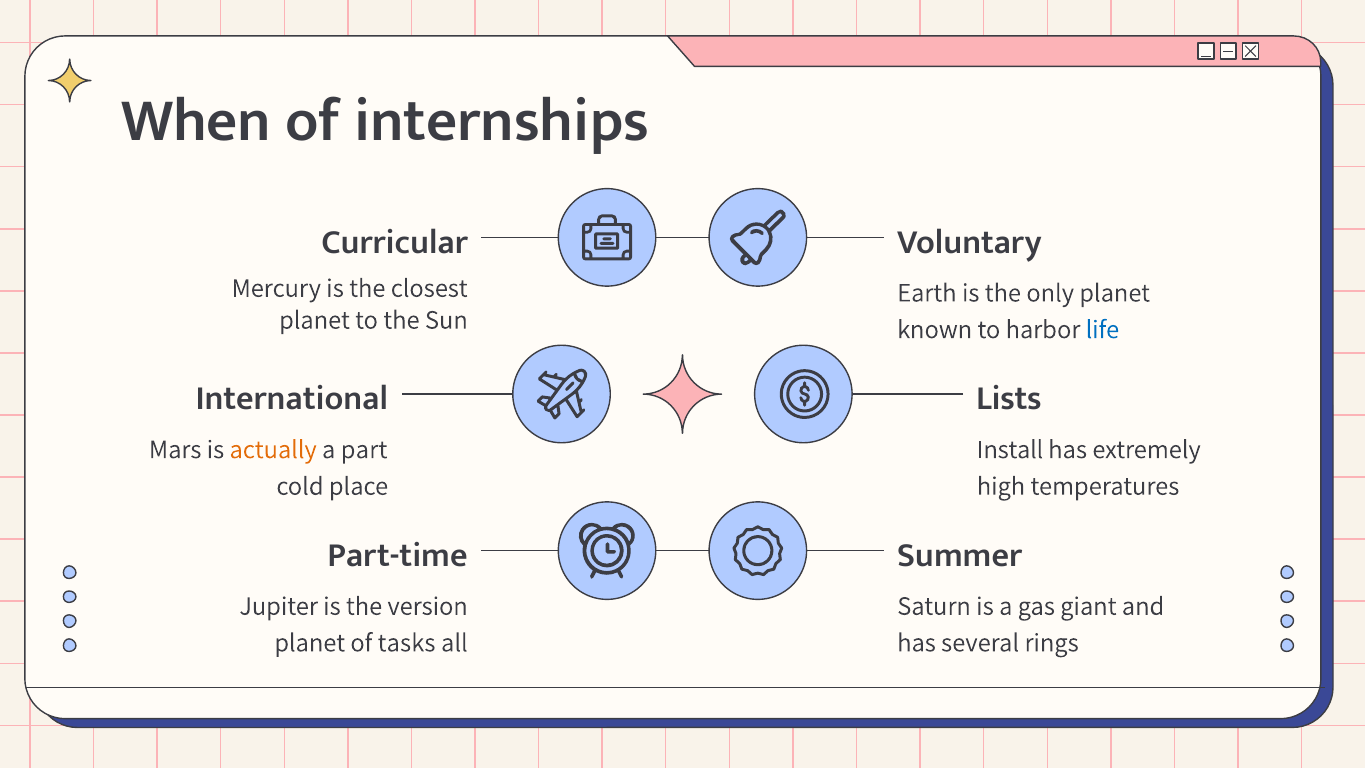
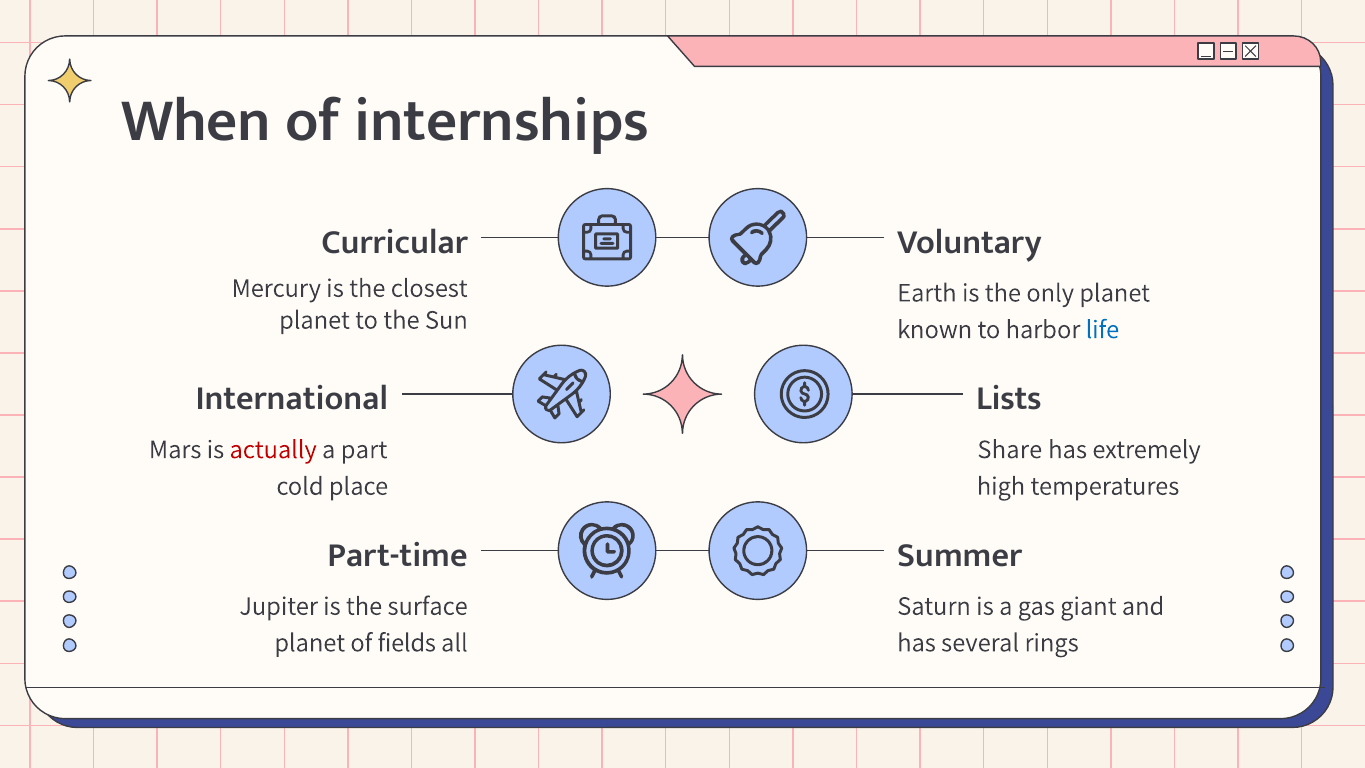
actually colour: orange -> red
Install: Install -> Share
version: version -> surface
tasks: tasks -> fields
